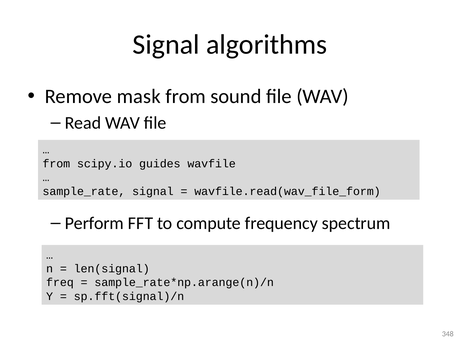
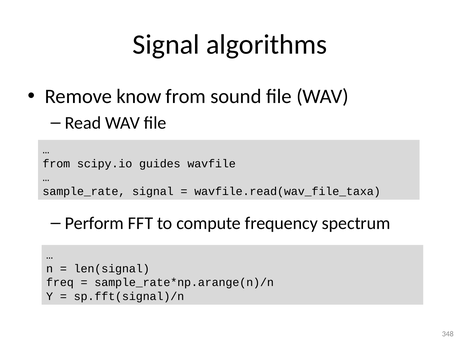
mask: mask -> know
wavfile.read(wav_file_form: wavfile.read(wav_file_form -> wavfile.read(wav_file_taxa
